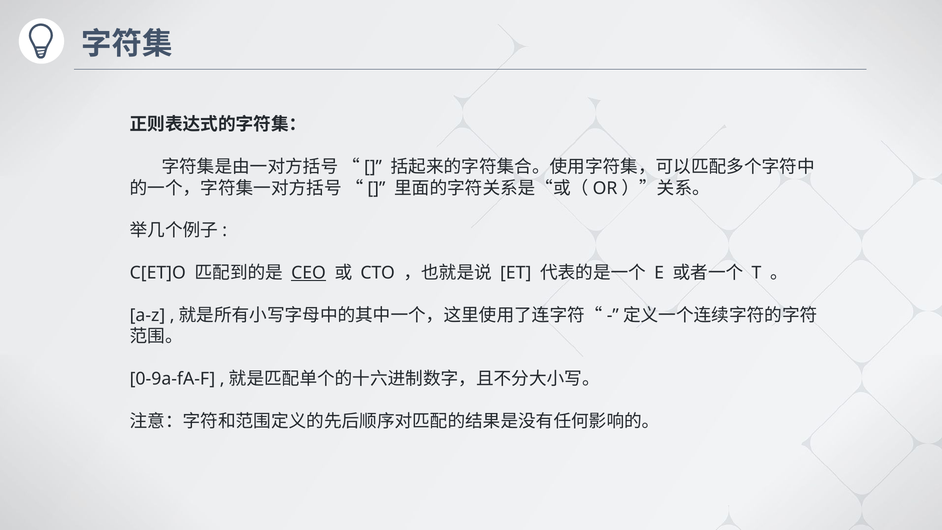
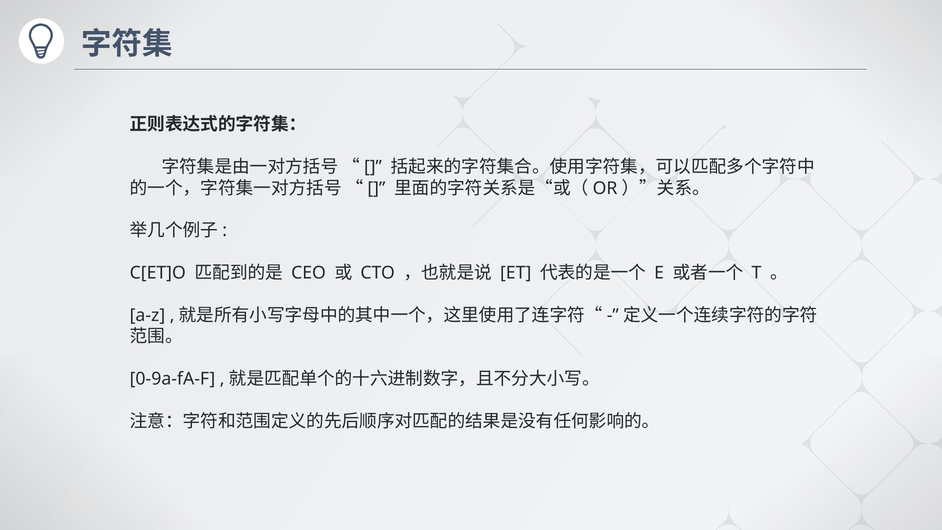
CEO underline: present -> none
